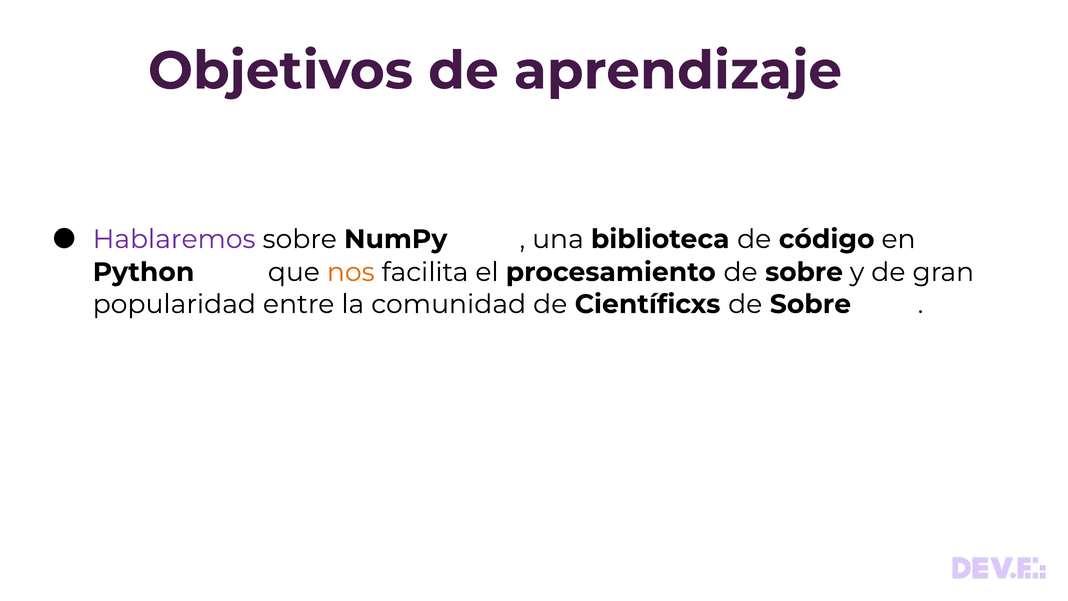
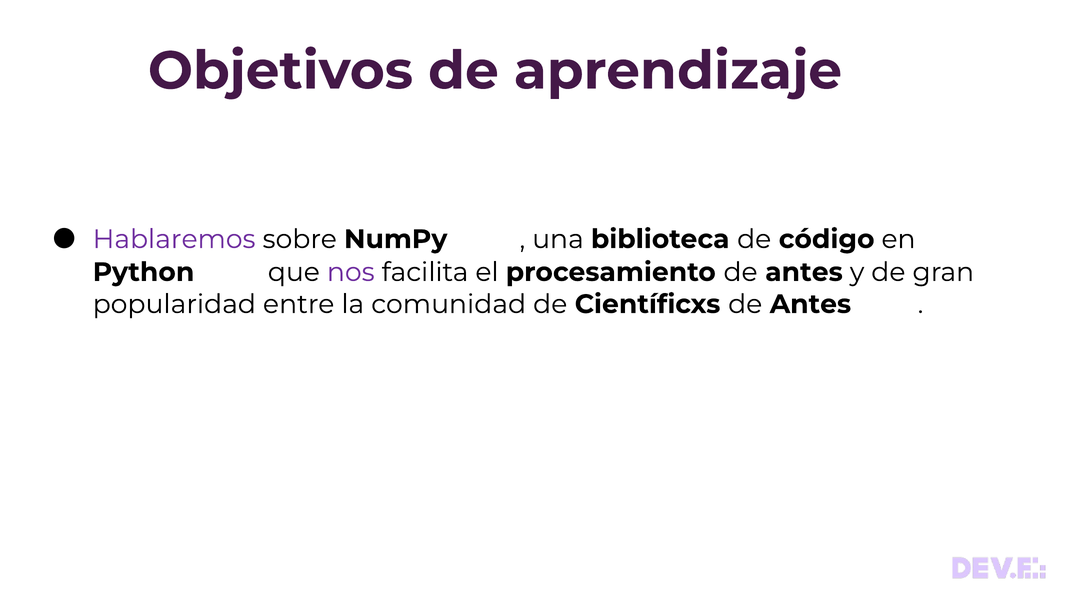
nos colour: orange -> purple
procesamiento de sobre: sobre -> antes
Científicxs de Sobre: Sobre -> Antes
